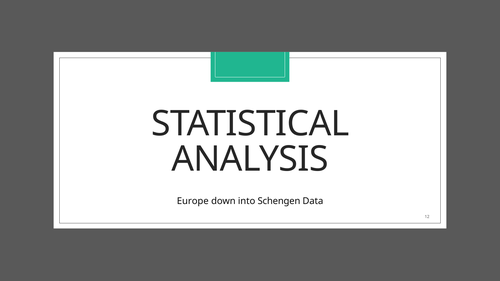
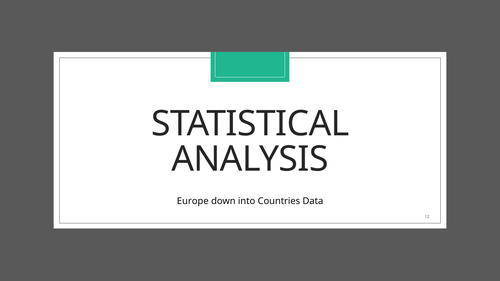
Schengen: Schengen -> Countries
